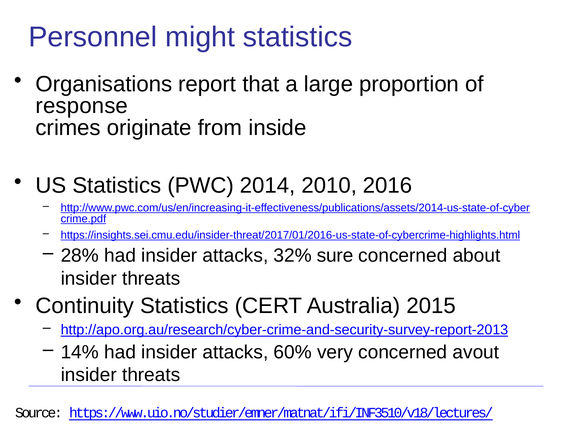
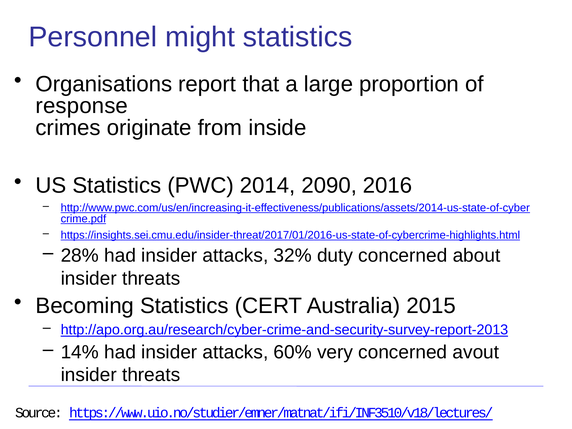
2010: 2010 -> 2090
sure: sure -> duty
Continuity: Continuity -> Becoming
